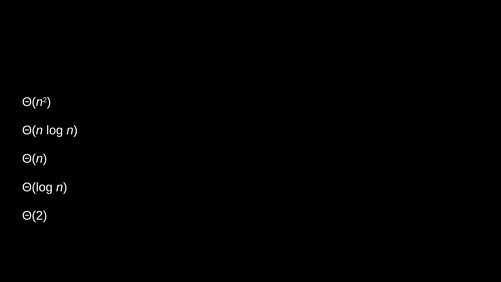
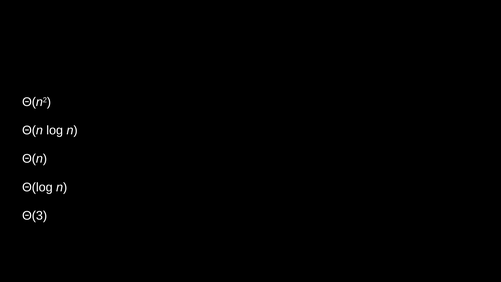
Θ(2: Θ(2 -> Θ(3
